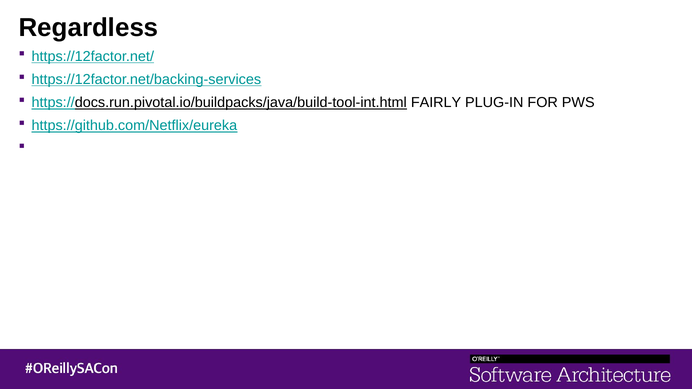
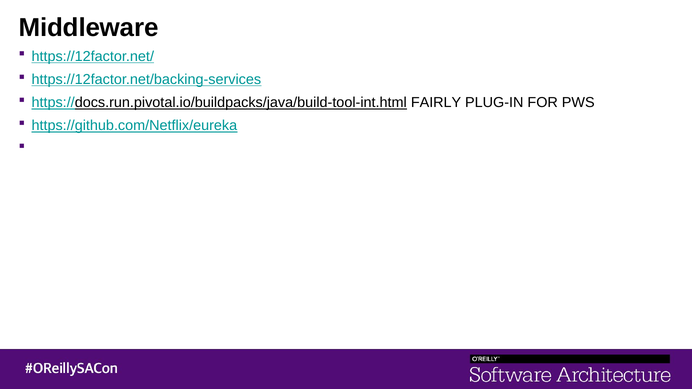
Regardless: Regardless -> Middleware
